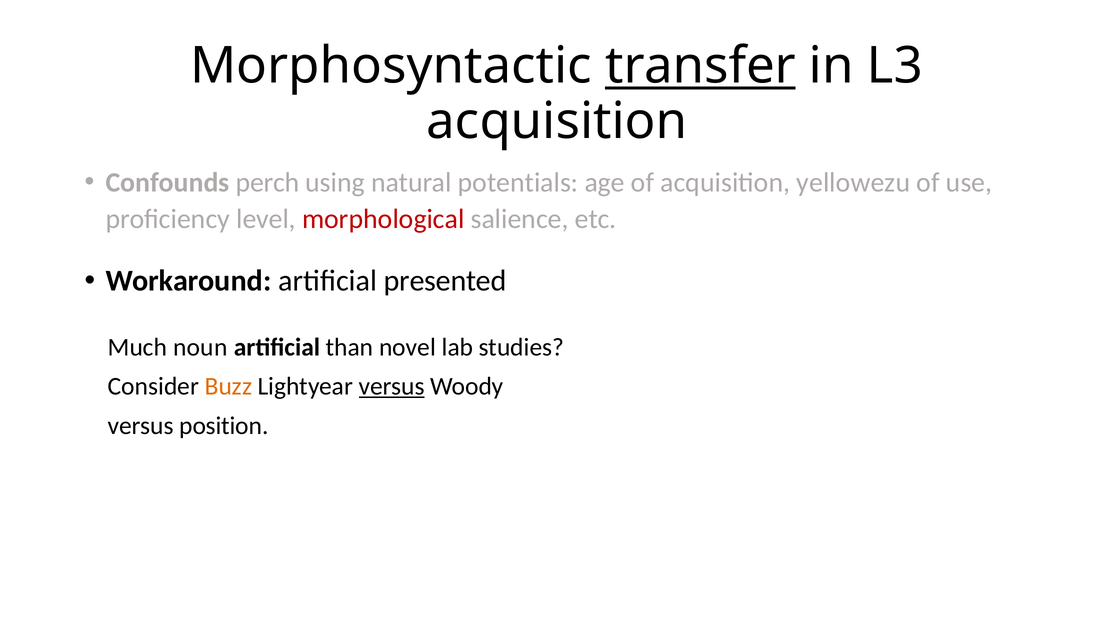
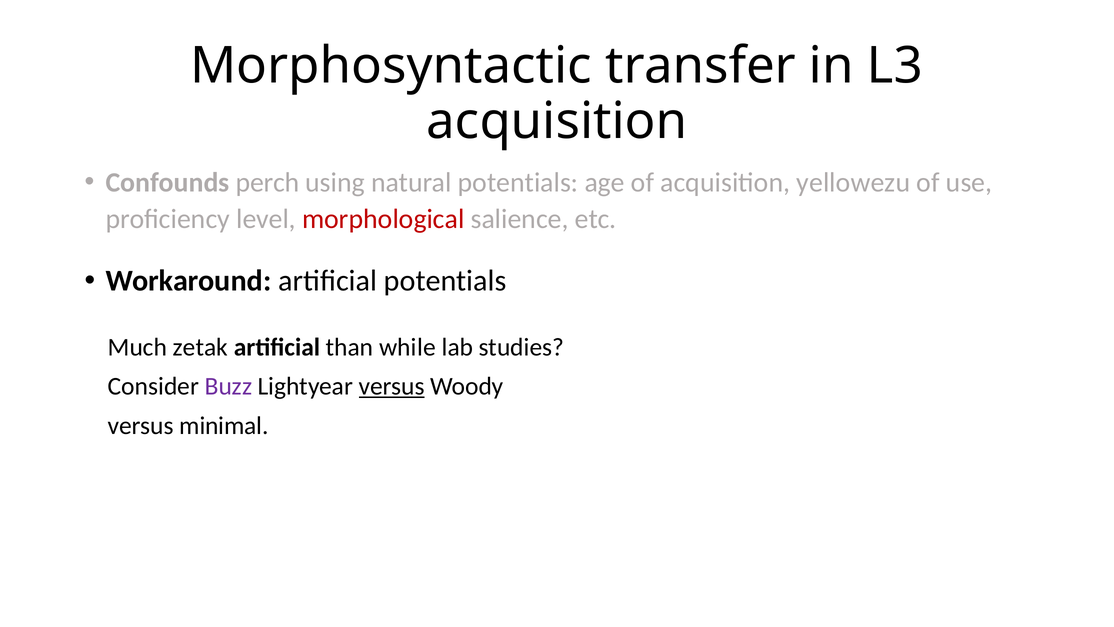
transfer underline: present -> none
artificial presented: presented -> potentials
noun: noun -> zetak
novel: novel -> while
Buzz colour: orange -> purple
position: position -> minimal
